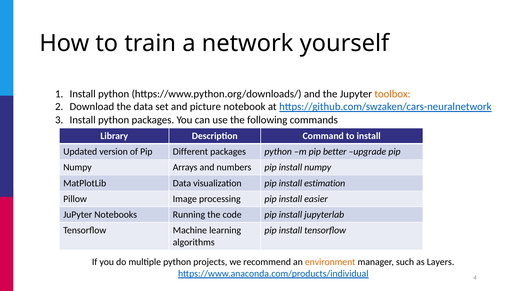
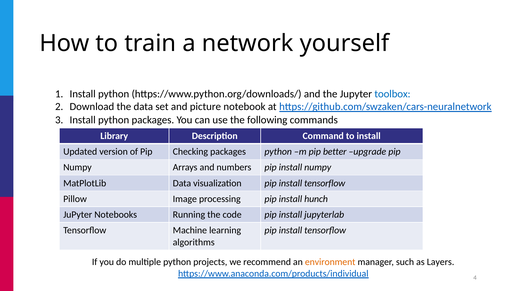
toolbox colour: orange -> blue
Different: Different -> Checking
visualization pip install estimation: estimation -> tensorflow
easier: easier -> hunch
